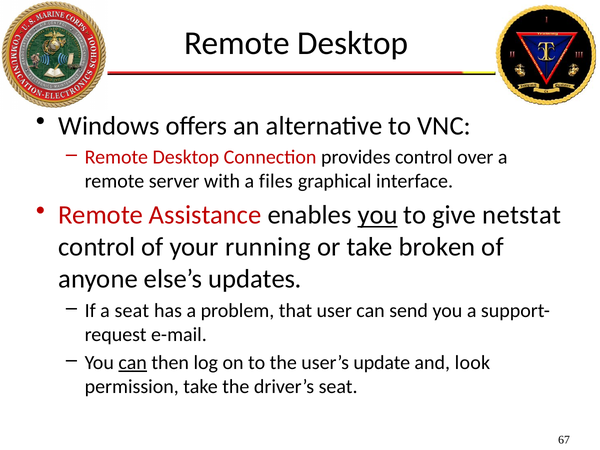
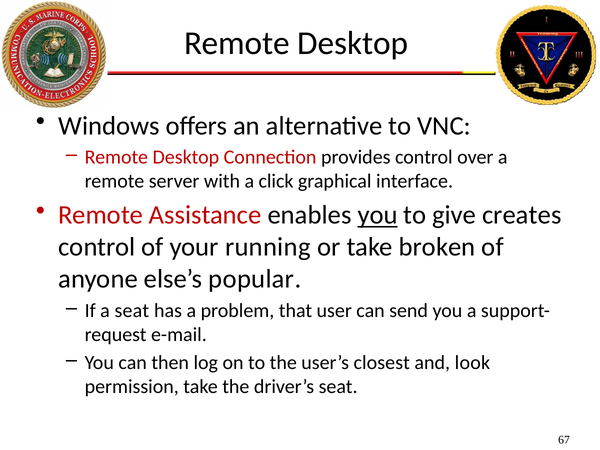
files: files -> click
netstat: netstat -> creates
updates: updates -> popular
can at (133, 363) underline: present -> none
update: update -> closest
